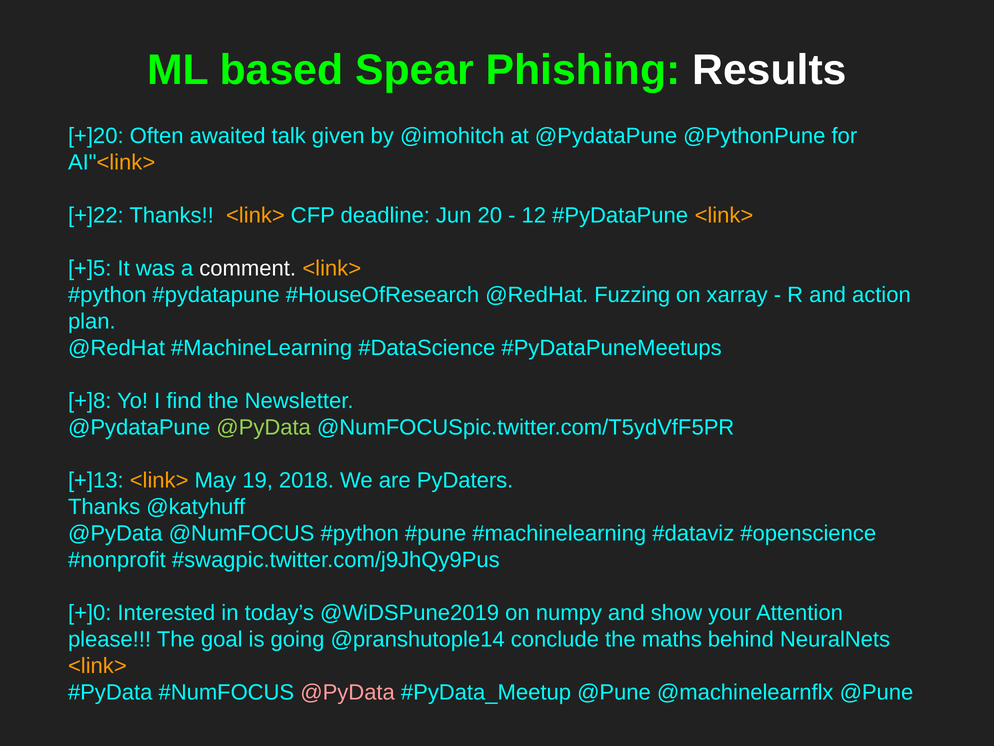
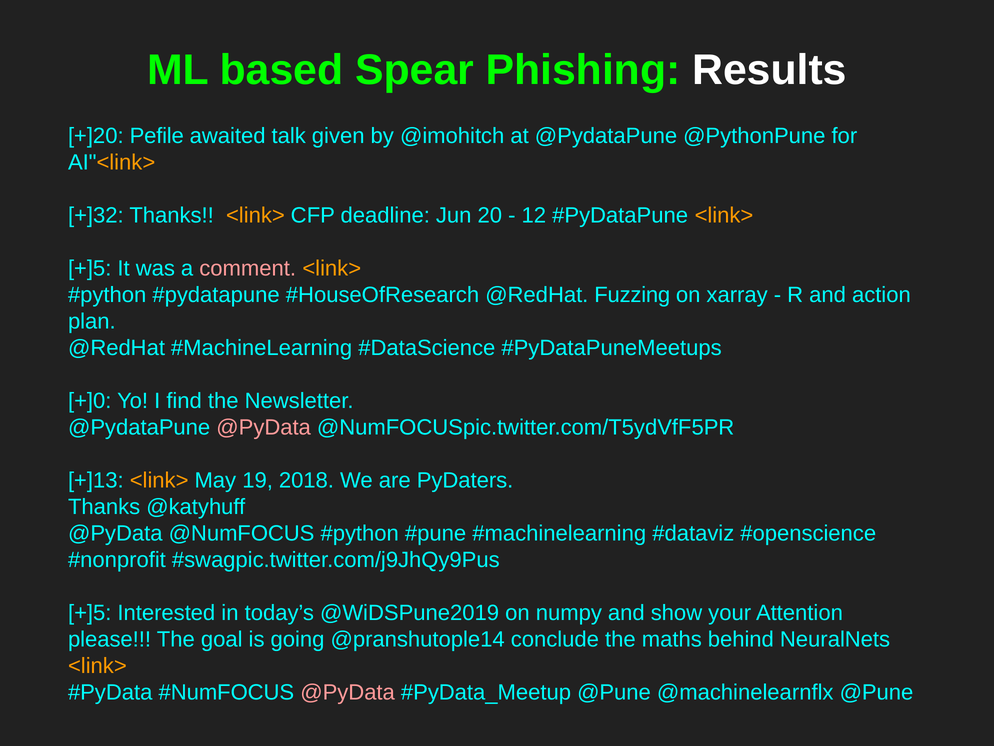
Often: Often -> Pefile
+]22: +]22 -> +]32
comment colour: white -> pink
+]8: +]8 -> +]0
@PyData at (264, 427) colour: light green -> pink
+]0 at (90, 613): +]0 -> +]5
